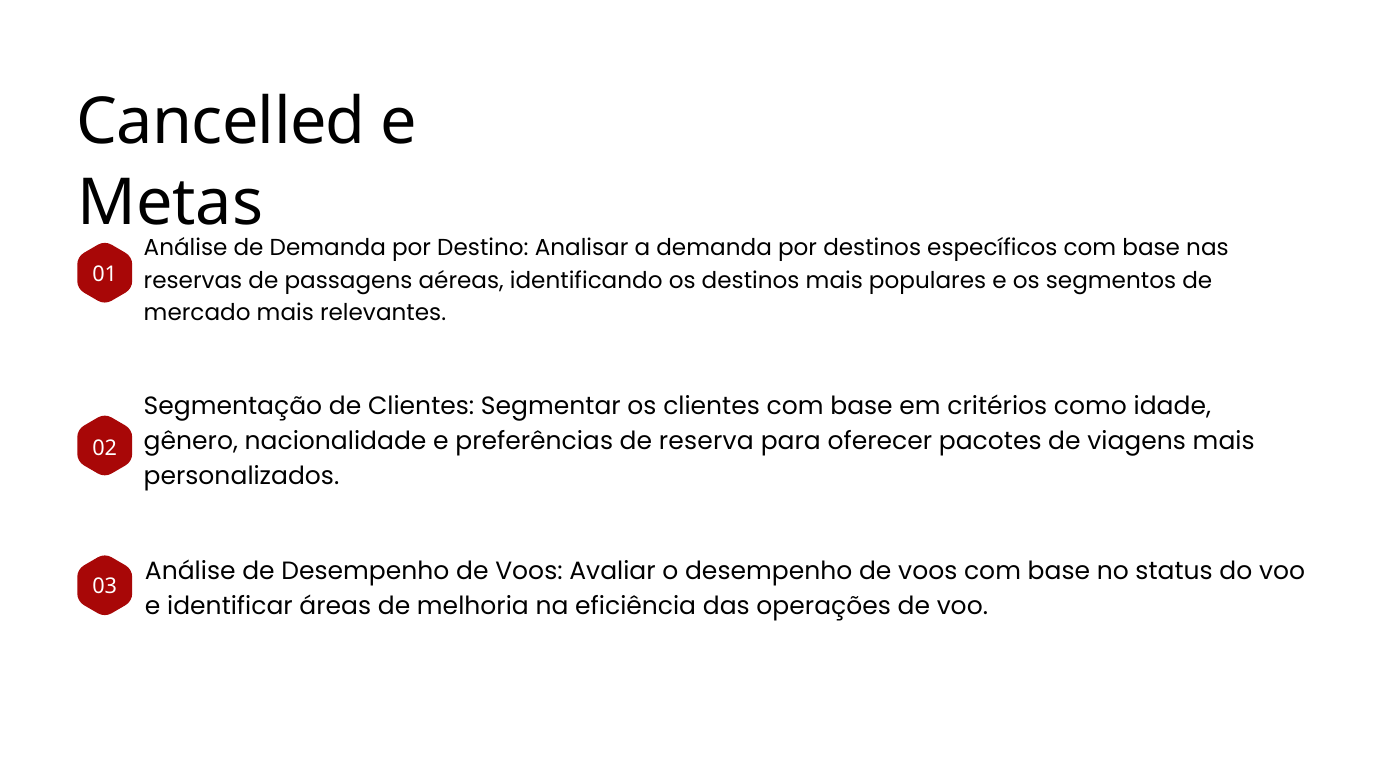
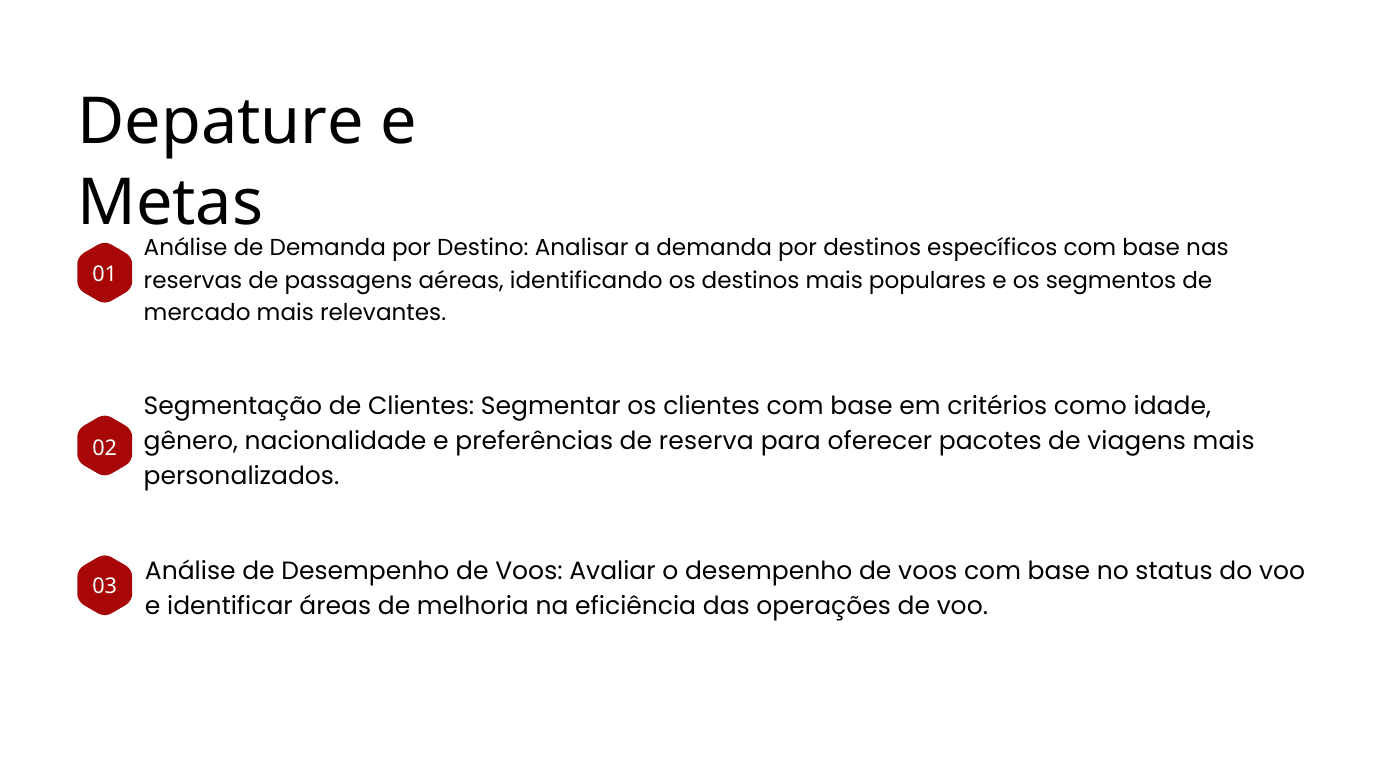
Cancelled: Cancelled -> Depature
